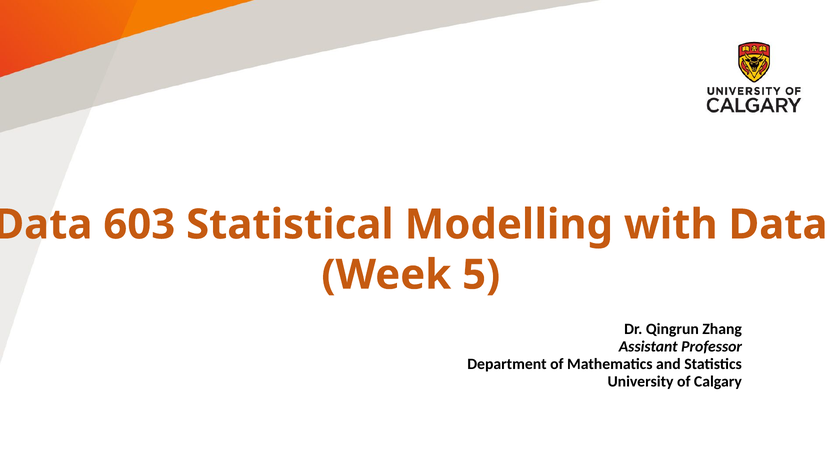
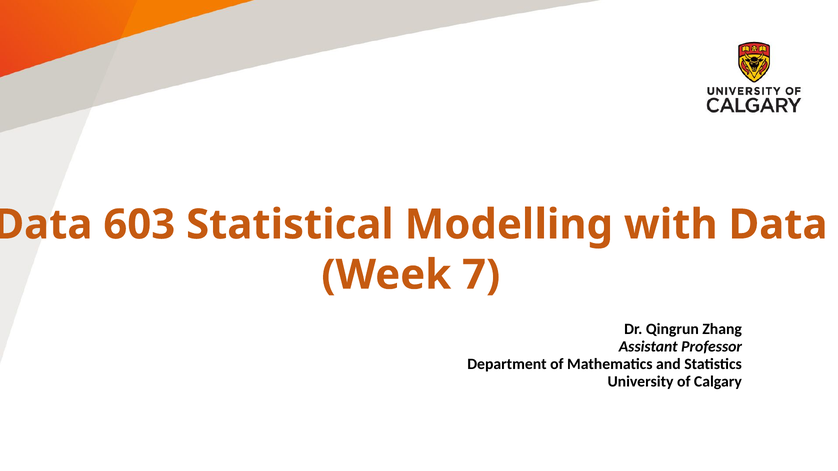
5: 5 -> 7
